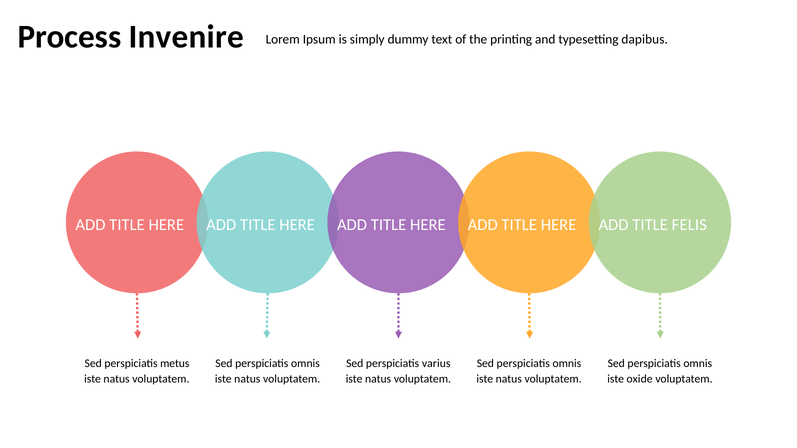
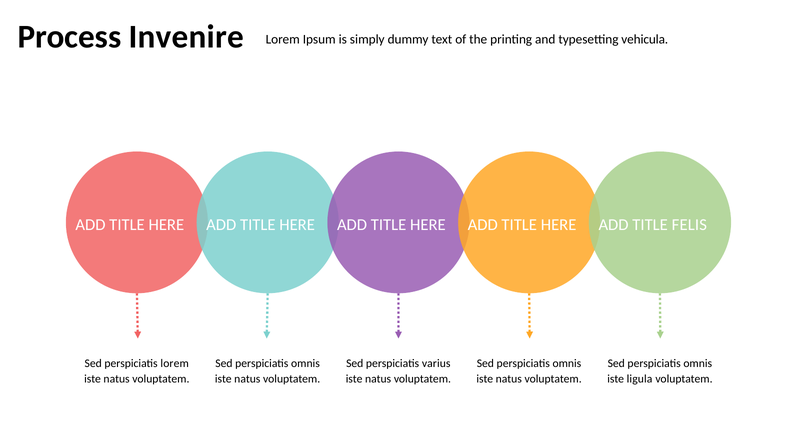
dapibus: dapibus -> vehicula
perspiciatis metus: metus -> lorem
oxide: oxide -> ligula
